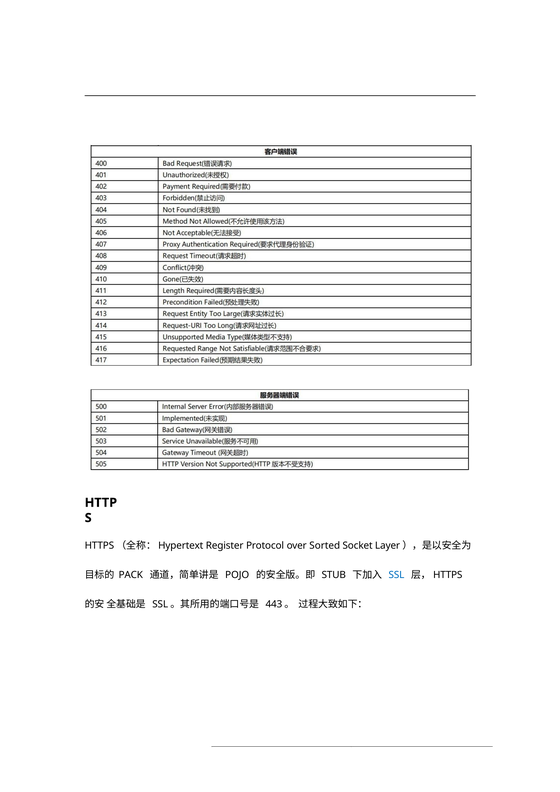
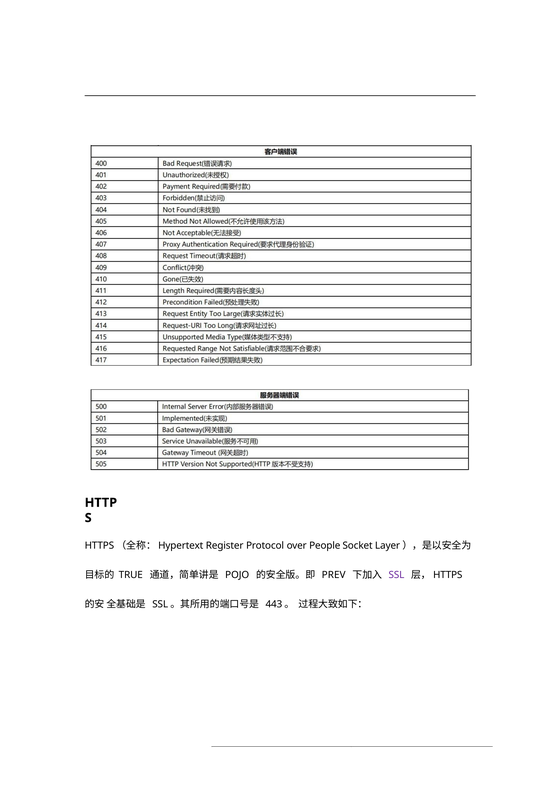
Sorted: Sorted -> People
PACK: PACK -> TRUE
STUB: STUB -> PREV
SSL colour: blue -> purple
